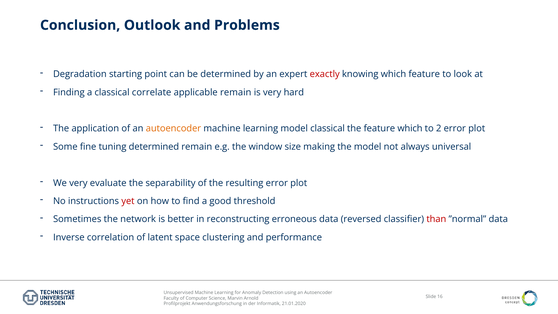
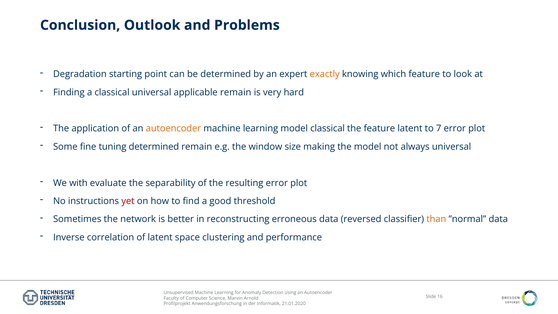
exactly colour: red -> orange
classical correlate: correlate -> universal
feature which: which -> latent
2: 2 -> 7
We very: very -> with
than colour: red -> orange
